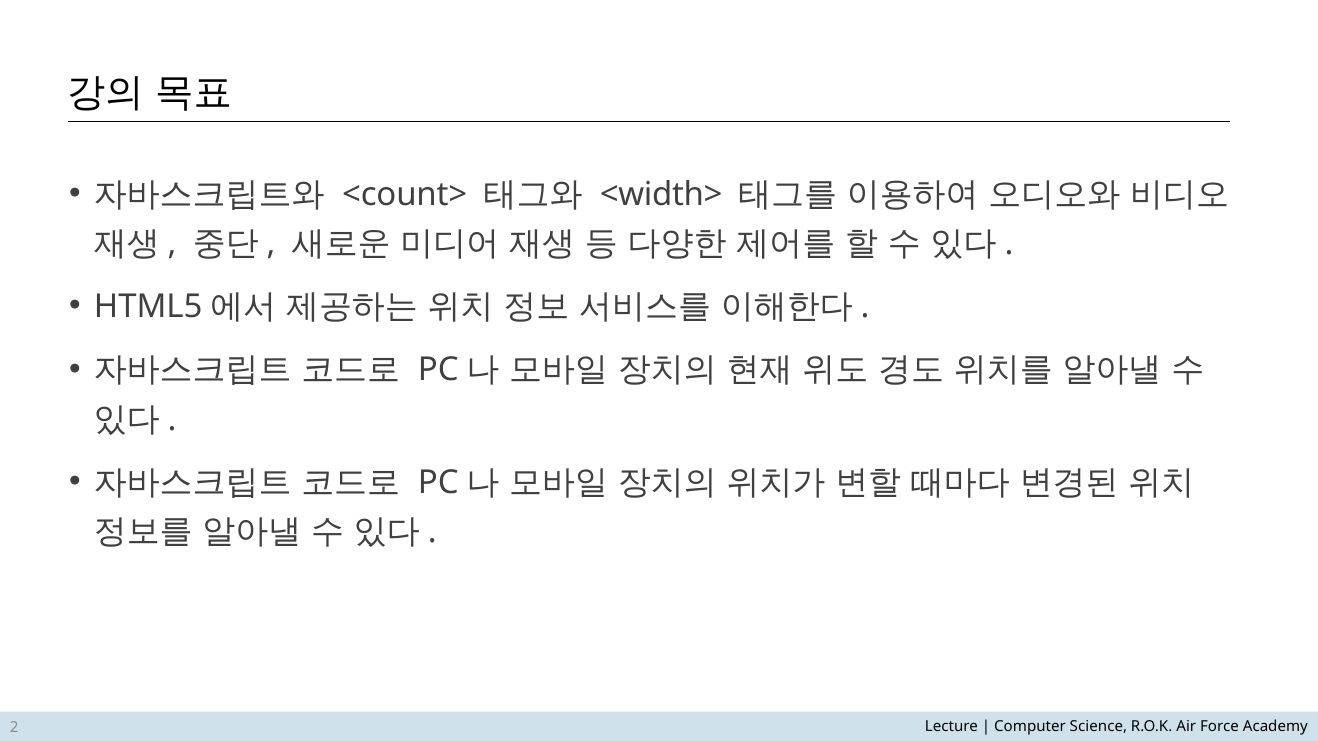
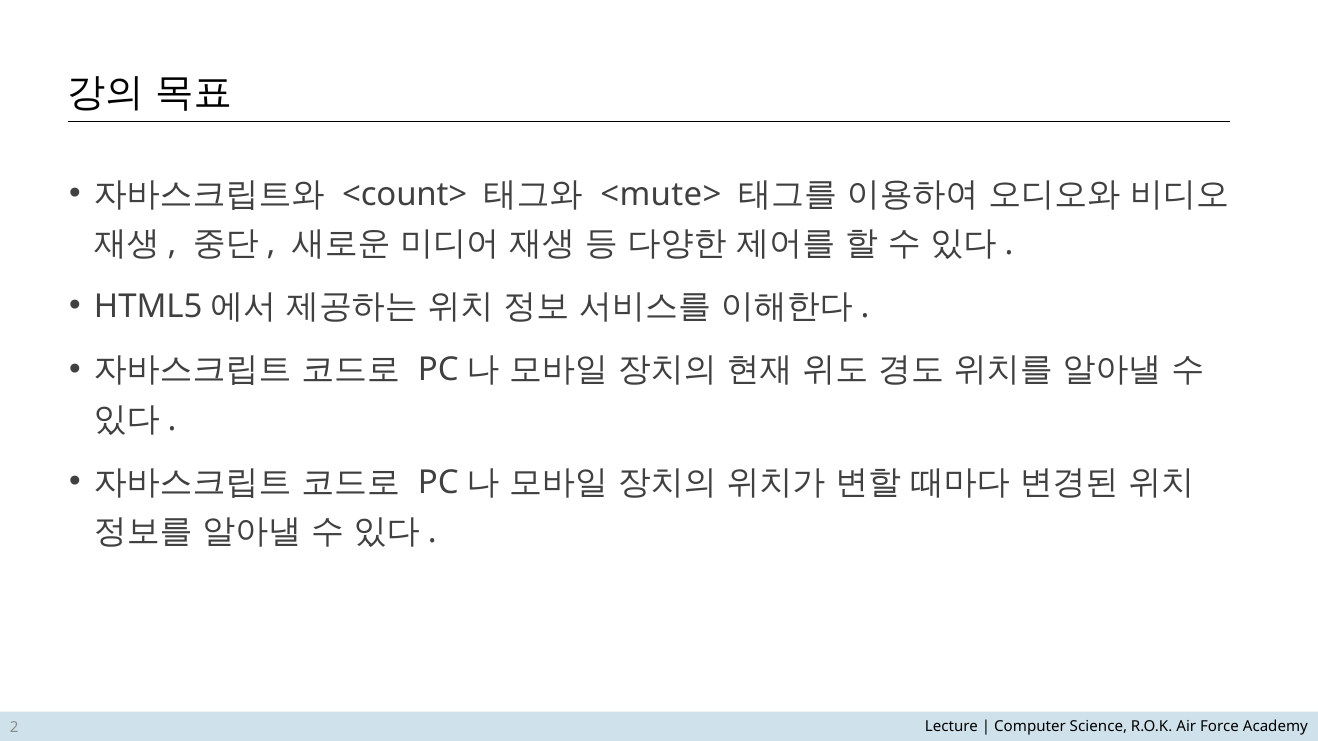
<width>: <width> -> <mute>
